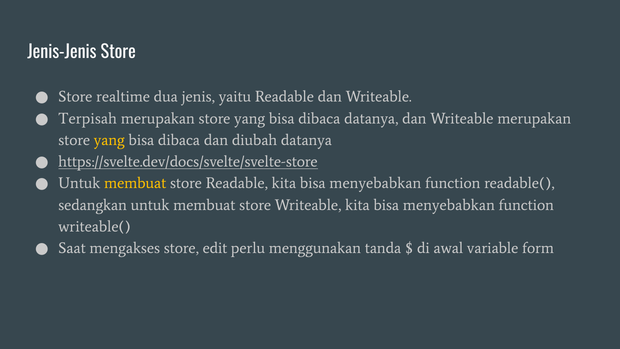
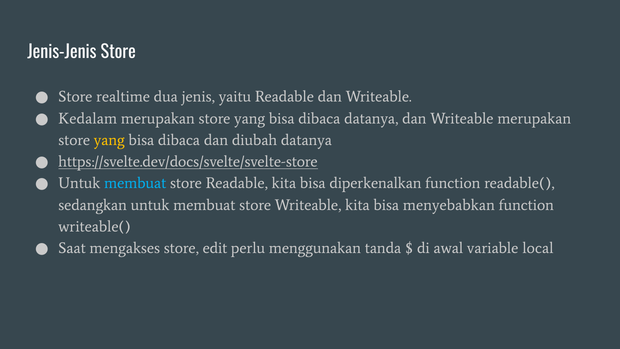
Terpisah: Terpisah -> Kedalam
membuat at (135, 183) colour: yellow -> light blue
Readable kita bisa menyebabkan: menyebabkan -> diperkenalkan
form: form -> local
